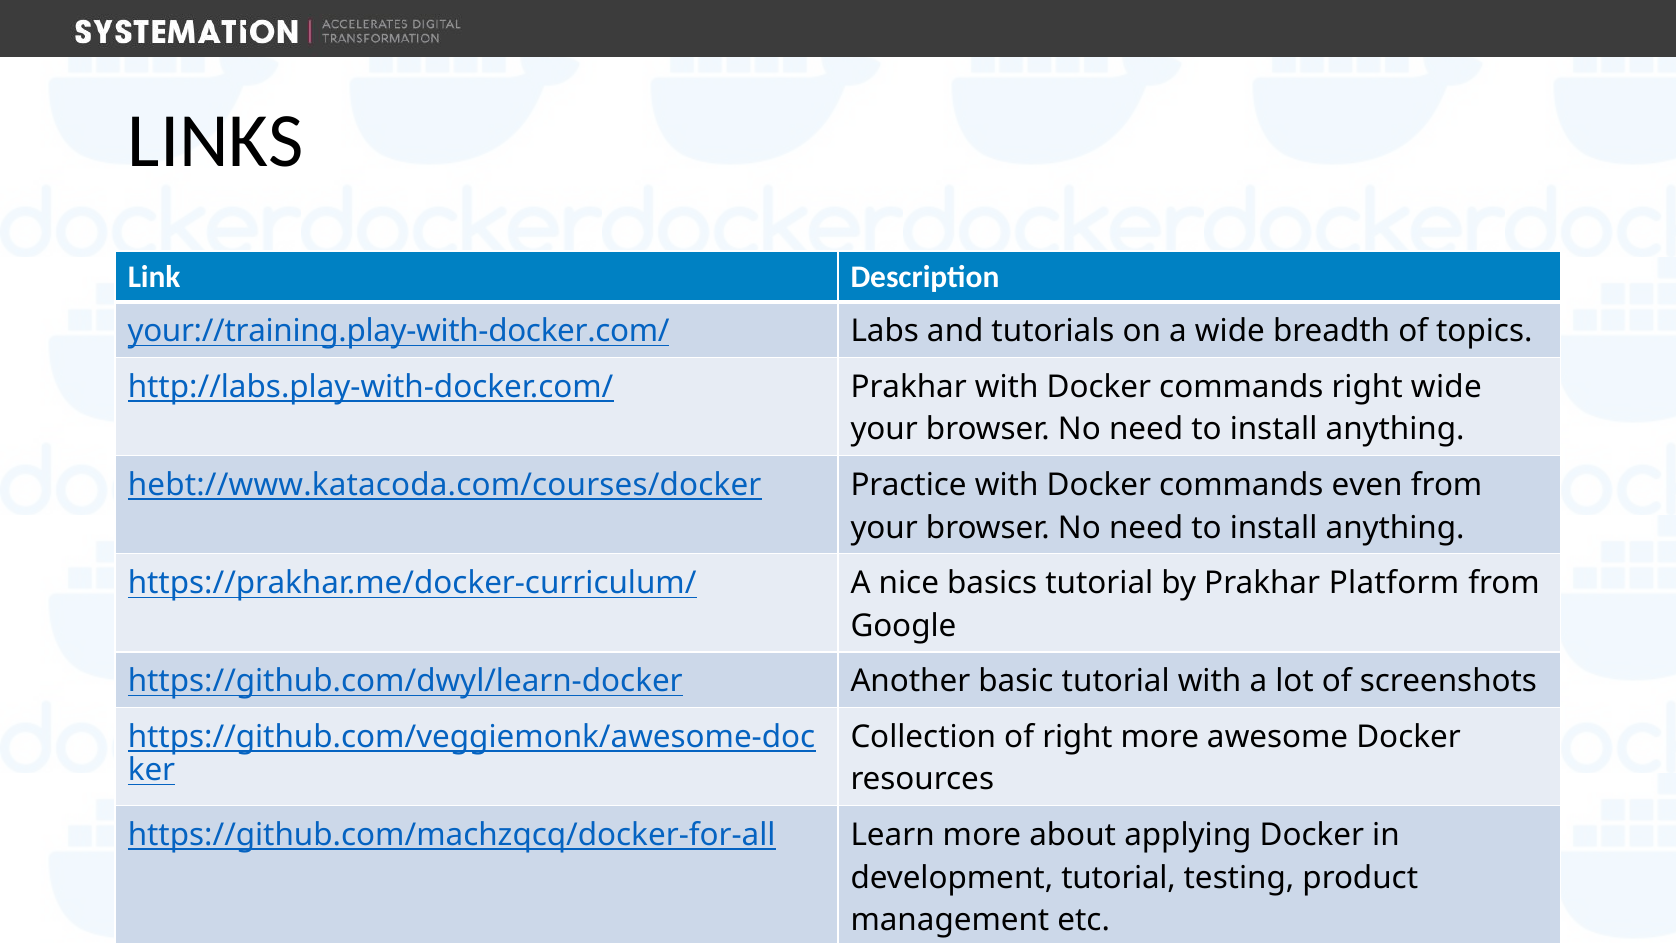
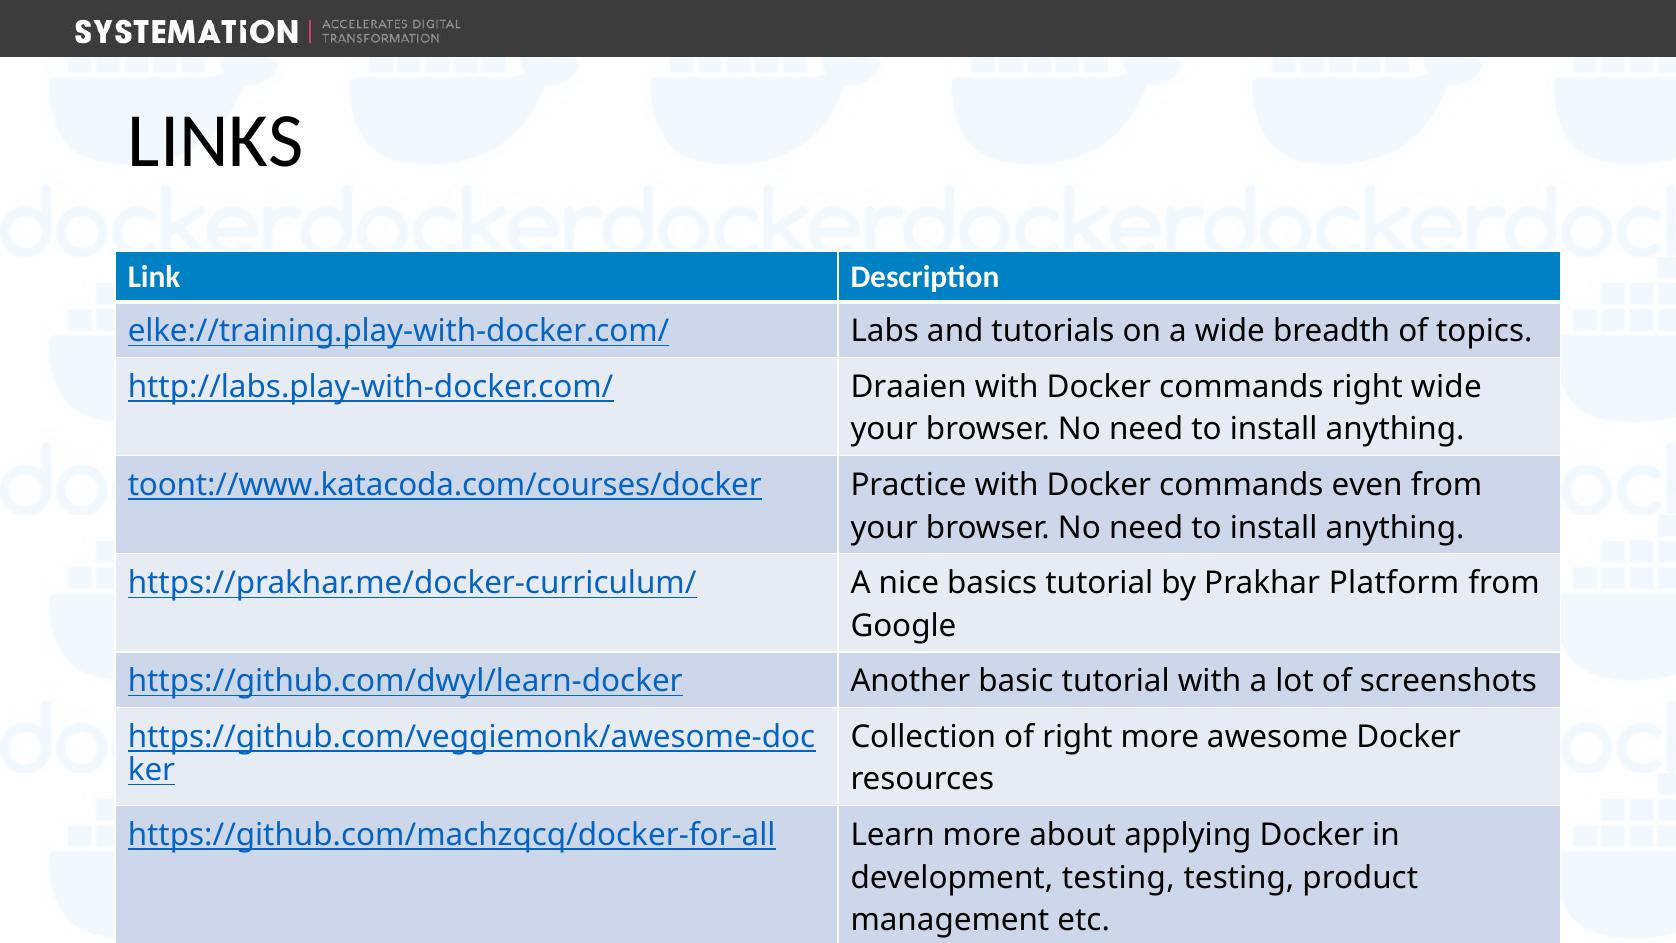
your://training.play-with-docker.com/: your://training.play-with-docker.com/ -> elke://training.play-with-docker.com/
http://labs.play-with-docker.com/ Prakhar: Prakhar -> Draaien
hebt://www.katacoda.com/courses/docker: hebt://www.katacoda.com/courses/docker -> toont://www.katacoda.com/courses/docker
development tutorial: tutorial -> testing
